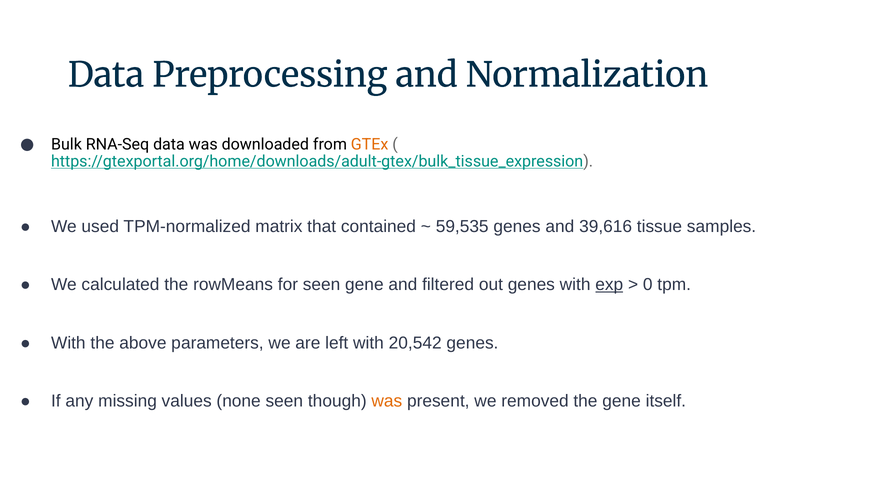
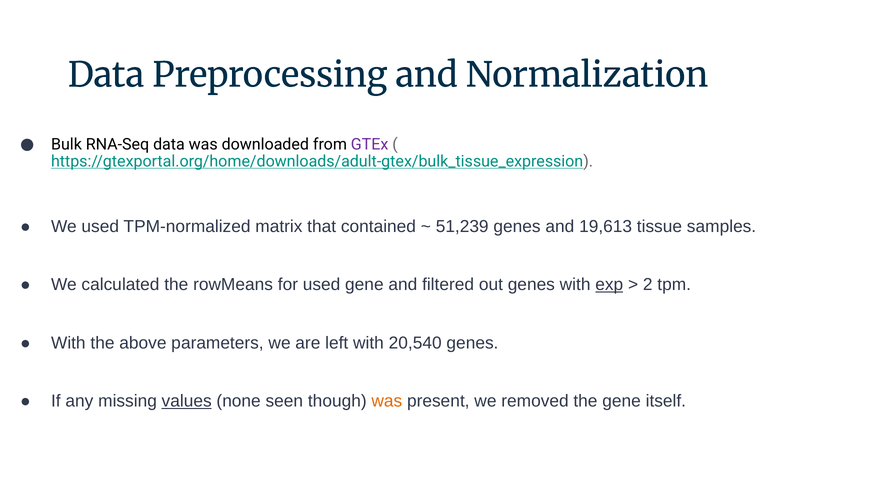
GTEx colour: orange -> purple
59,535: 59,535 -> 51,239
39,616: 39,616 -> 19,613
for seen: seen -> used
0: 0 -> 2
20,542: 20,542 -> 20,540
values underline: none -> present
